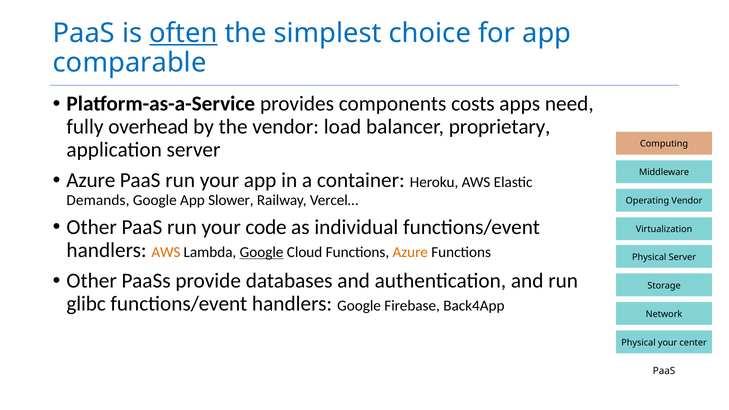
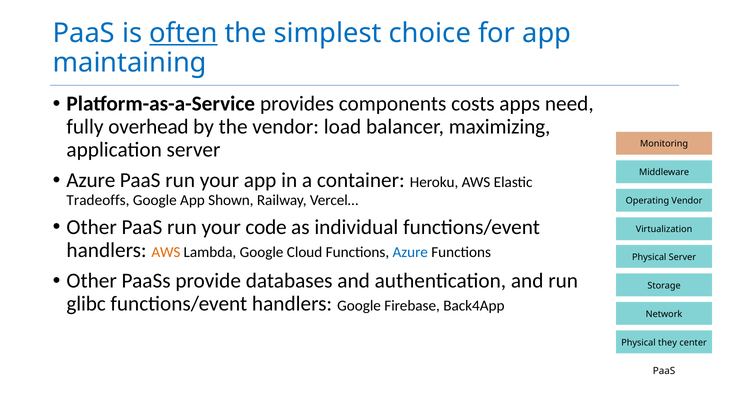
comparable: comparable -> maintaining
proprietary: proprietary -> maximizing
Computing: Computing -> Monitoring
Demands: Demands -> Tradeoffs
Slower: Slower -> Shown
Google at (262, 252) underline: present -> none
Azure at (410, 252) colour: orange -> blue
Physical your: your -> they
